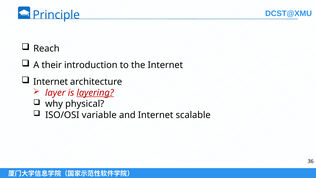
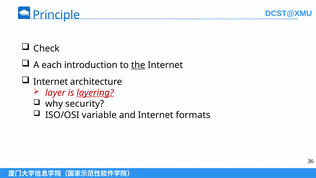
Reach: Reach -> Check
their: their -> each
the underline: none -> present
physical: physical -> security
scalable: scalable -> formats
